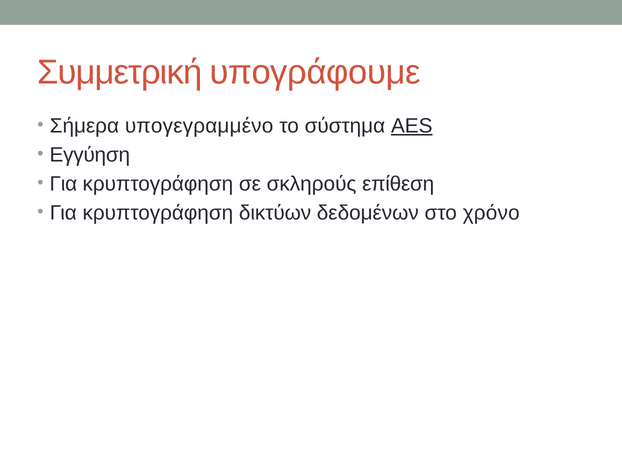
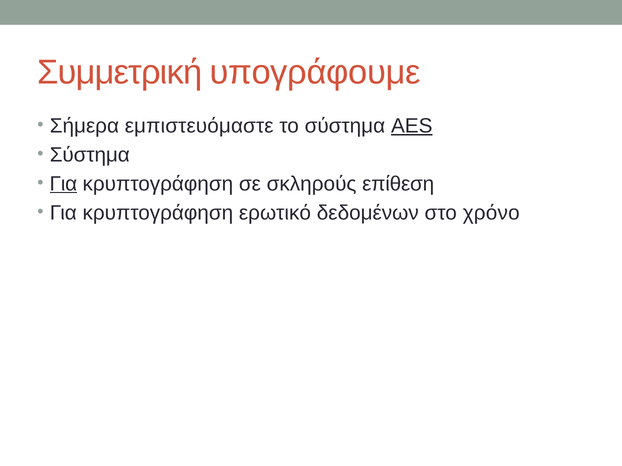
υπογεγραμμένο: υπογεγραμμένο -> εμπιστευόμαστε
Εγγύηση at (90, 155): Εγγύηση -> Σύστημα
Για at (63, 184) underline: none -> present
δικτύων: δικτύων -> ερωτικό
